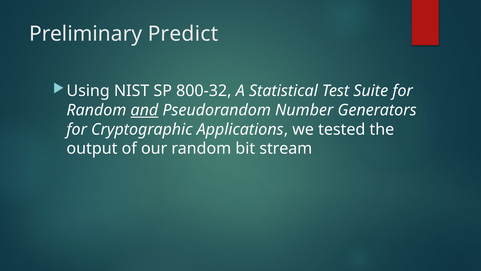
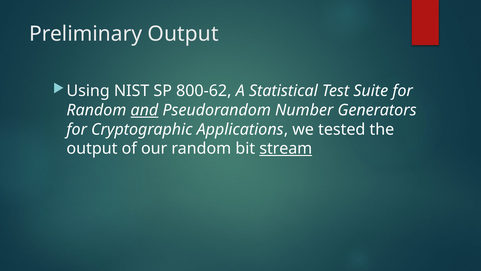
Preliminary Predict: Predict -> Output
800-32: 800-32 -> 800-62
stream underline: none -> present
